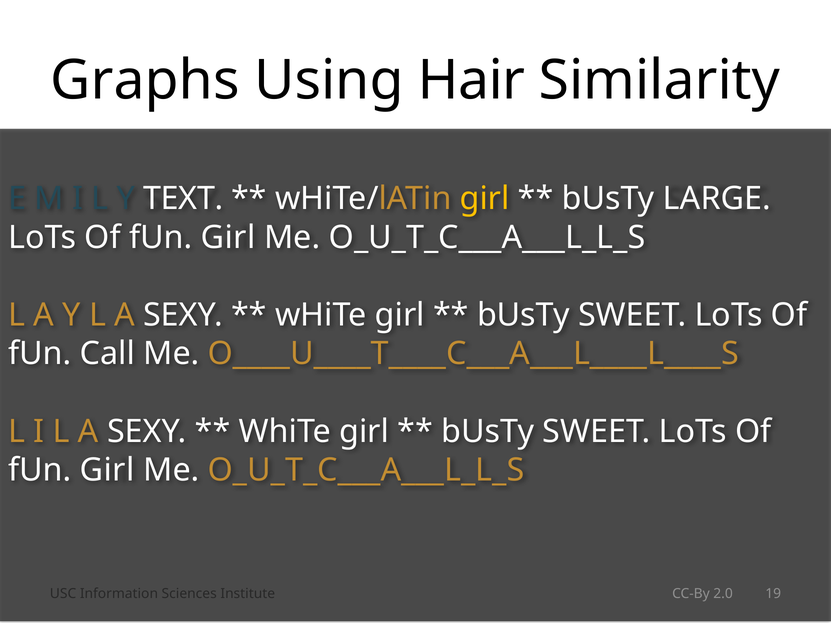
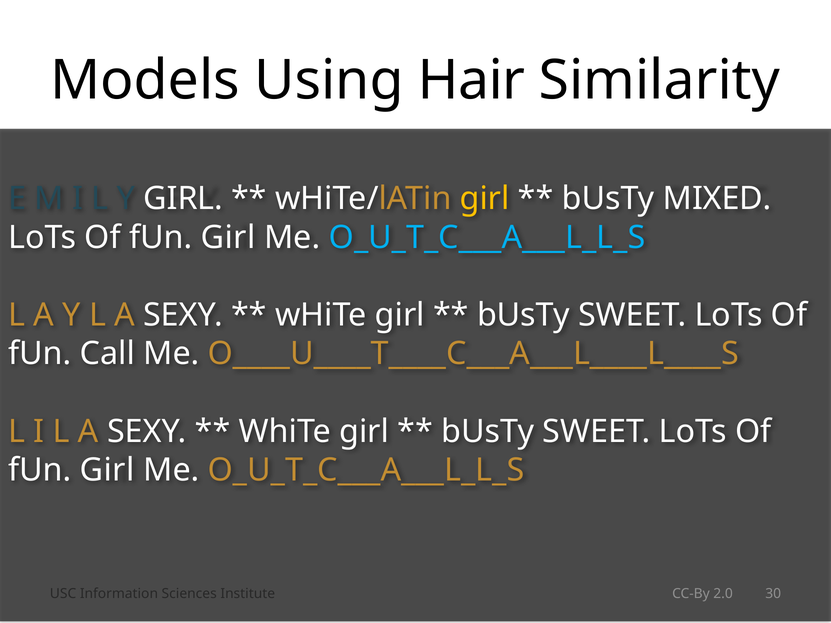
Graphs: Graphs -> Models
Y TEXT: TEXT -> GIRL
LARGE: LARGE -> MIXED
O_U_T_C___A___L_L_S at (487, 238) colour: white -> light blue
19: 19 -> 30
